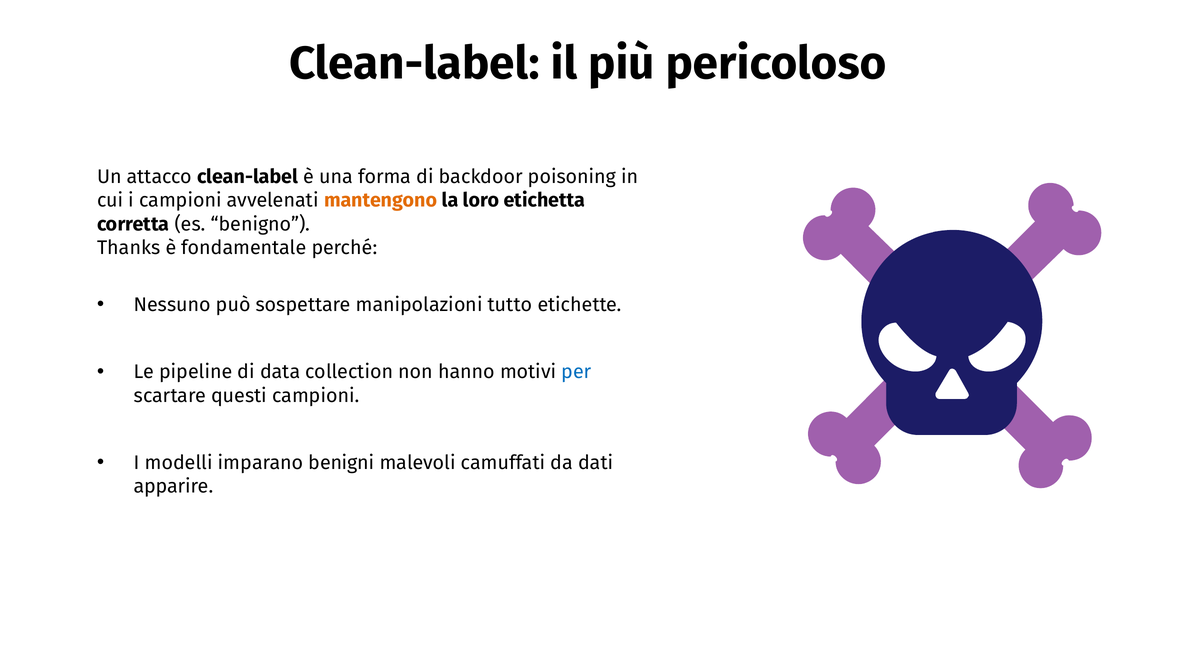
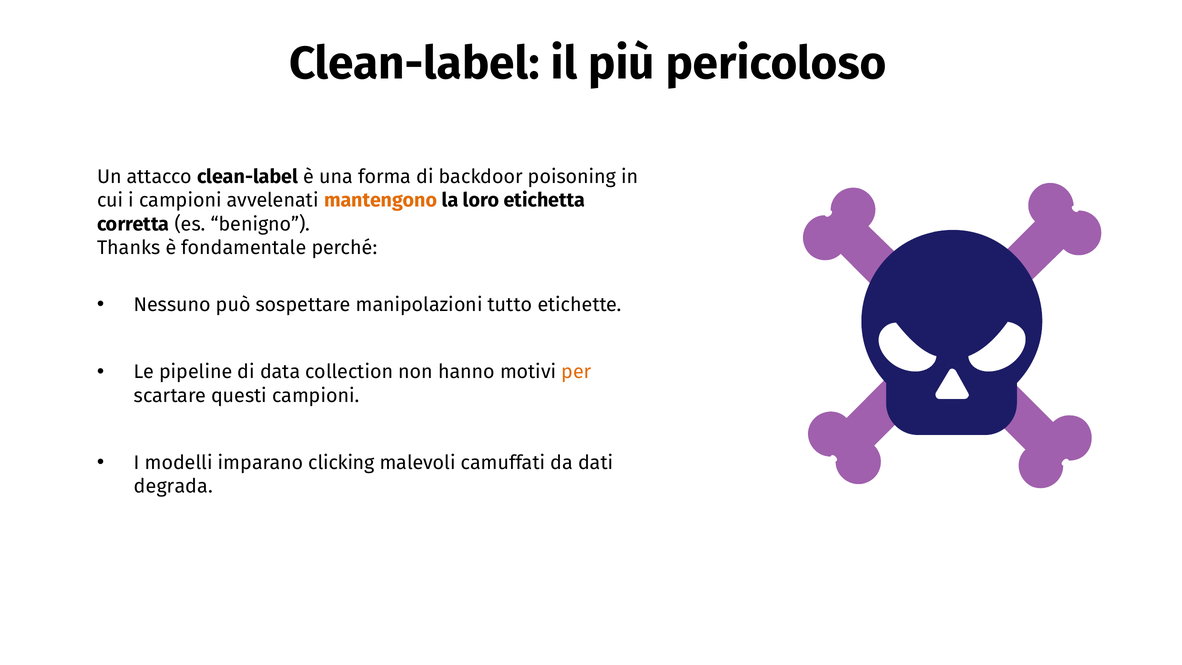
per colour: blue -> orange
benigni: benigni -> clicking
apparire: apparire -> degrada
